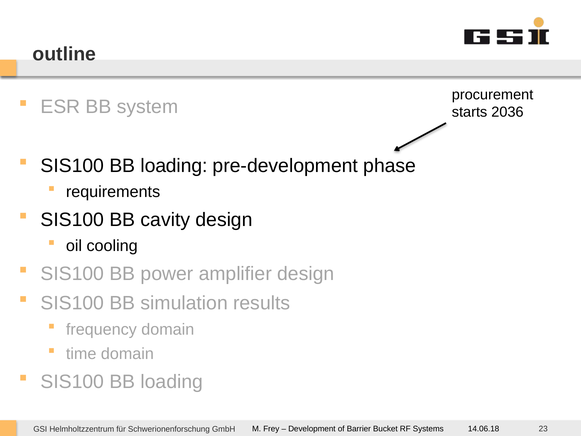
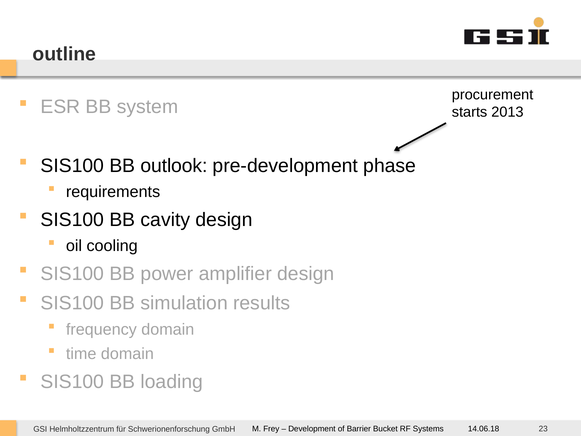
2036: 2036 -> 2013
loading at (174, 166): loading -> outlook
